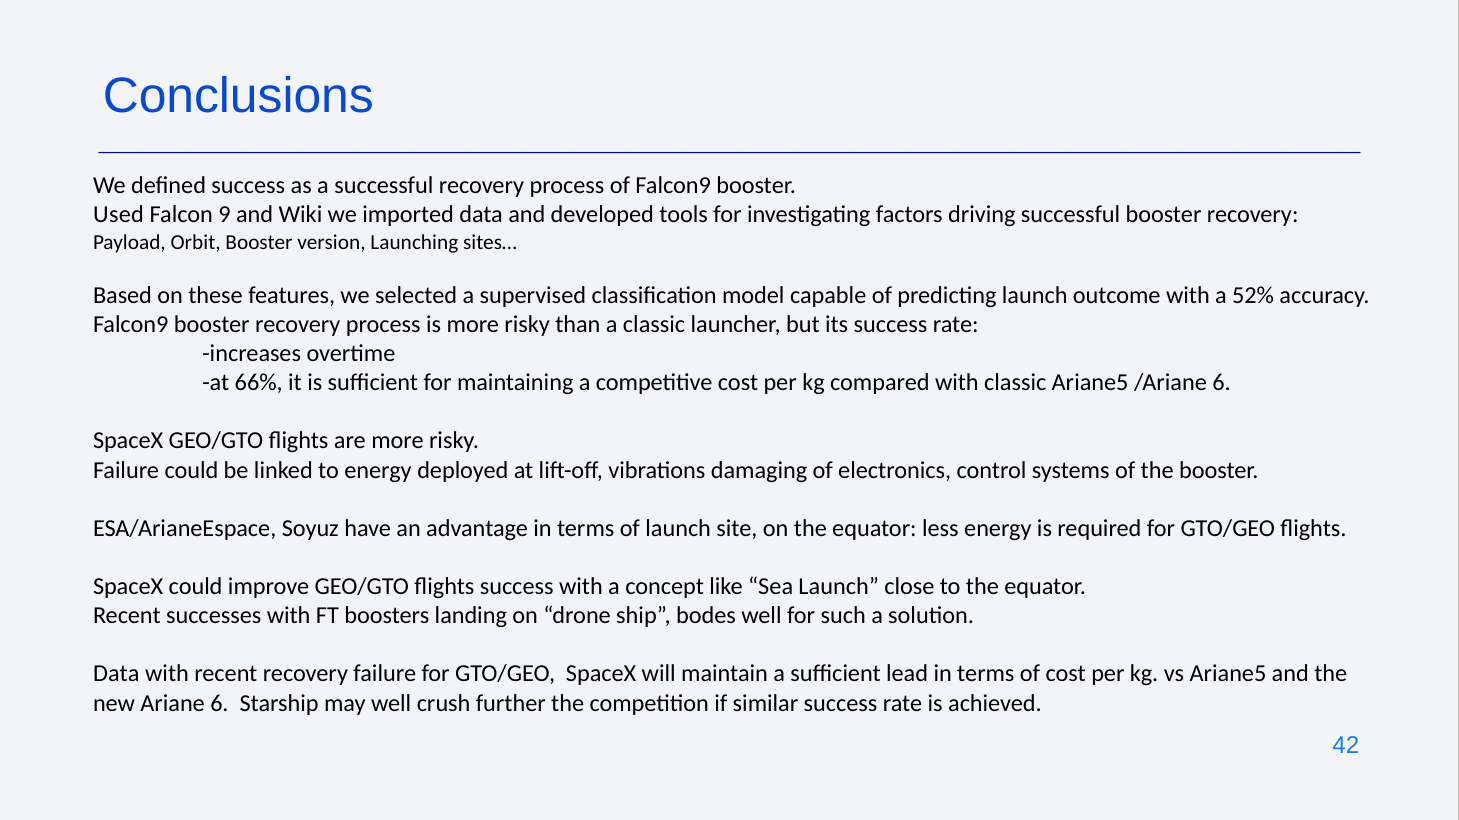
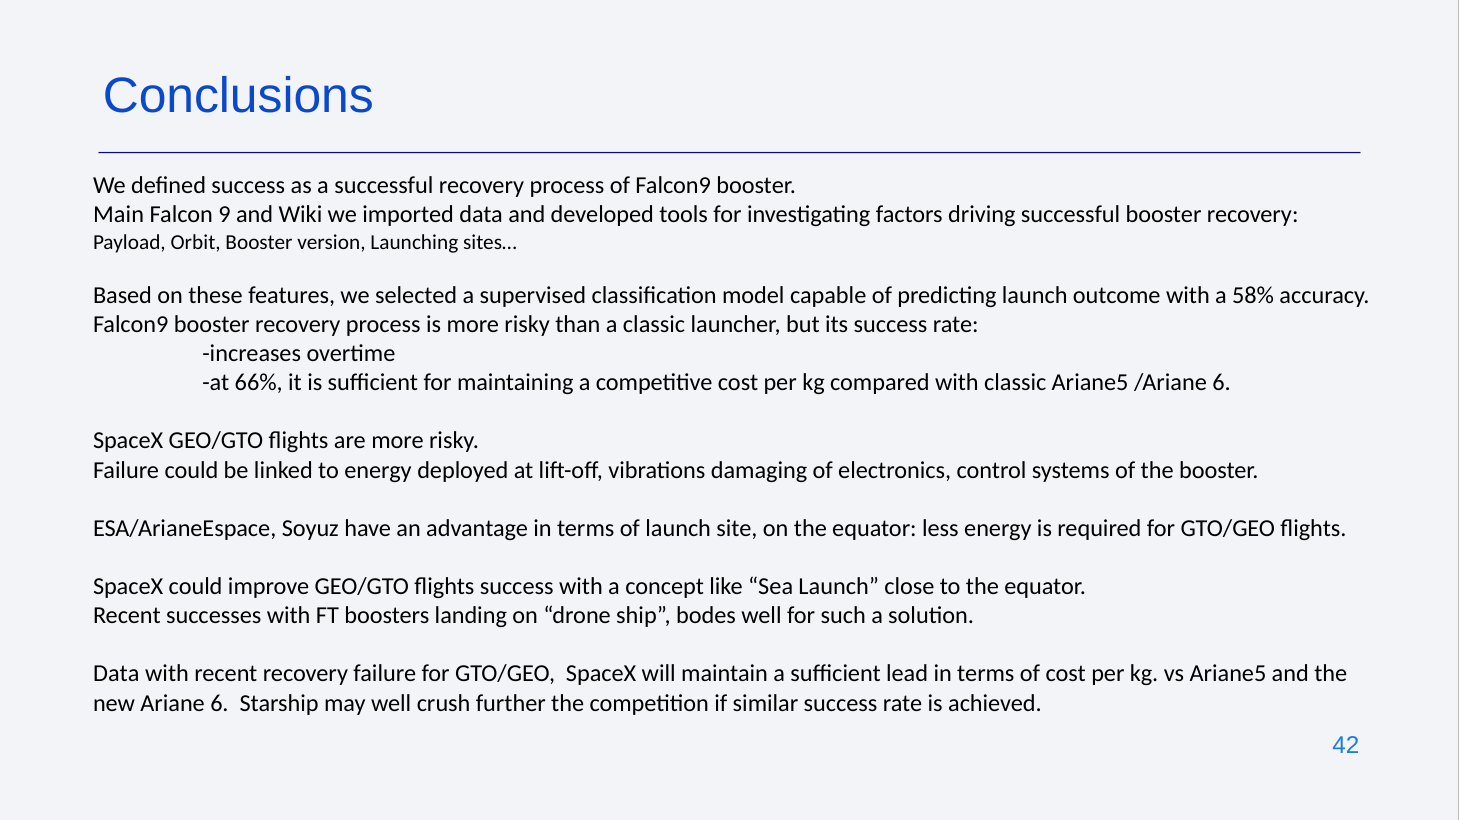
Used: Used -> Main
52%: 52% -> 58%
